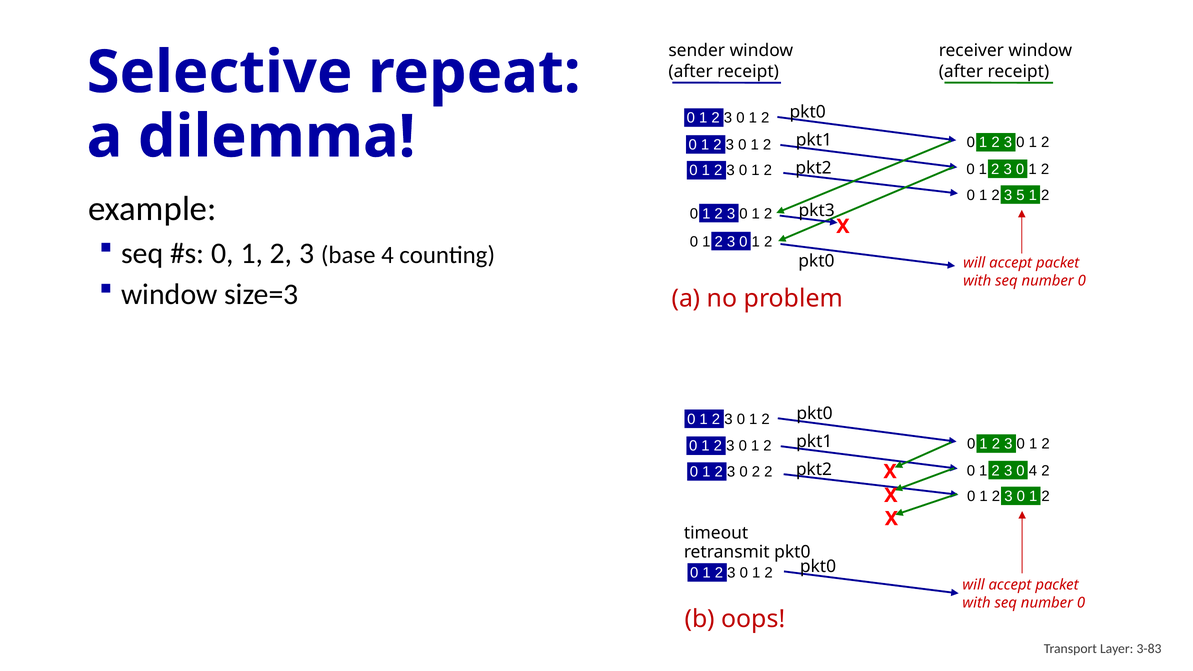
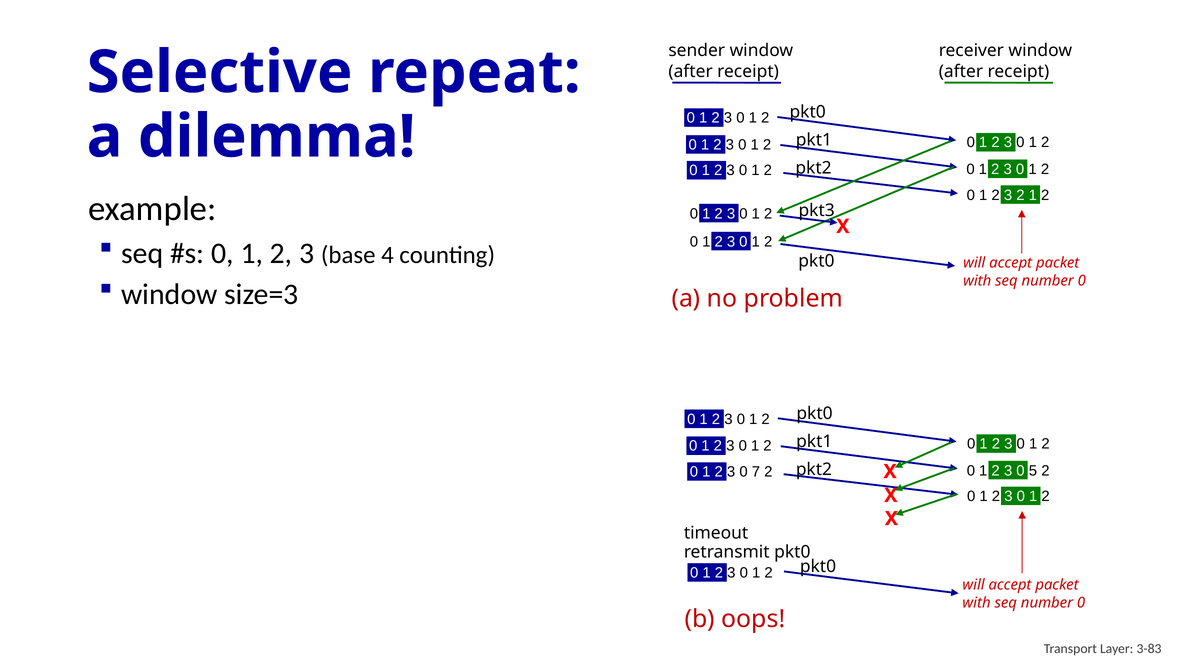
3 5: 5 -> 2
0 4: 4 -> 5
0 2: 2 -> 7
